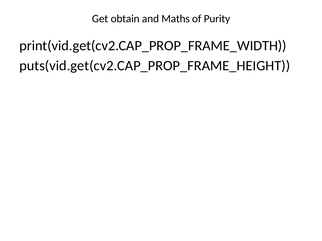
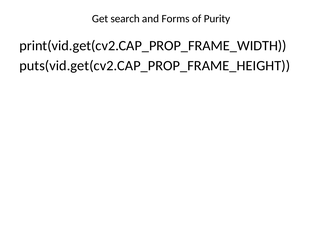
obtain: obtain -> search
Maths: Maths -> Forms
